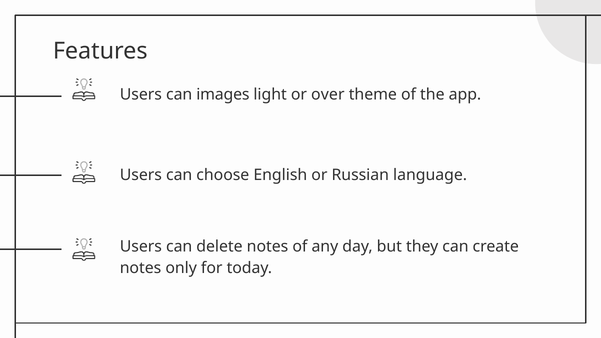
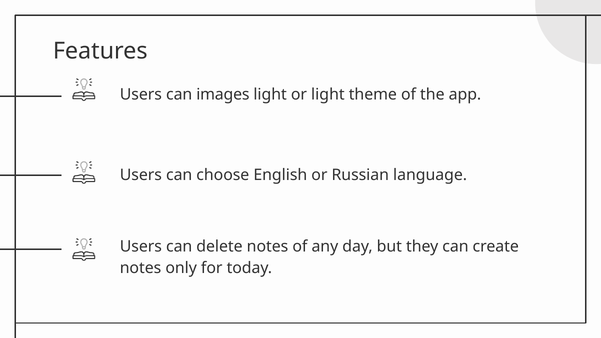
or over: over -> light
